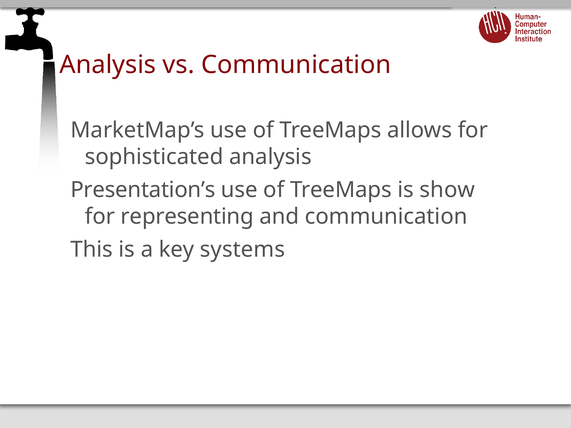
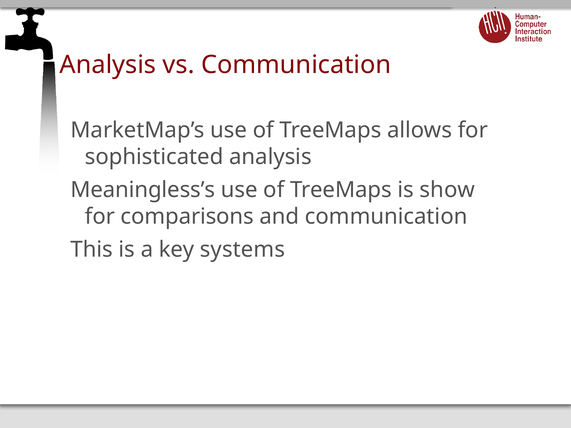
Presentation’s: Presentation’s -> Meaningless’s
representing: representing -> comparisons
